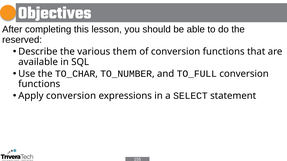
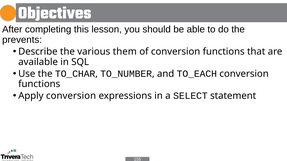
reserved: reserved -> prevents
TO_FULL: TO_FULL -> TO_EACH
